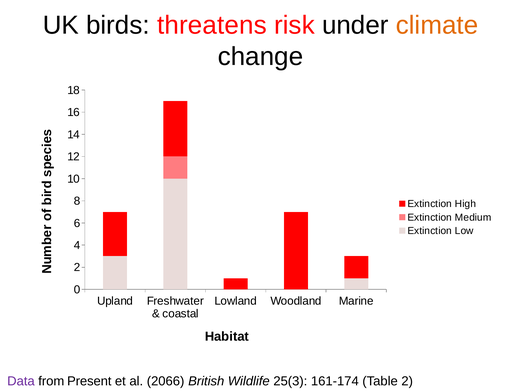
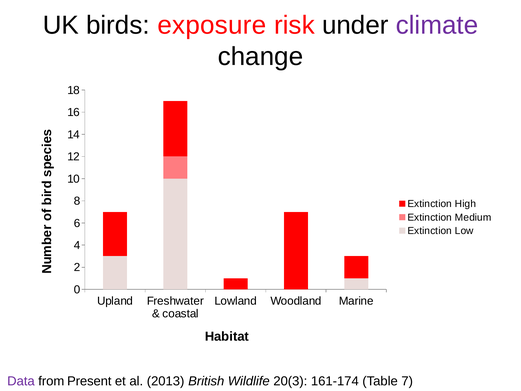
threatens: threatens -> exposure
climate colour: orange -> purple
2066: 2066 -> 2013
25(3: 25(3 -> 20(3
Table 2: 2 -> 7
